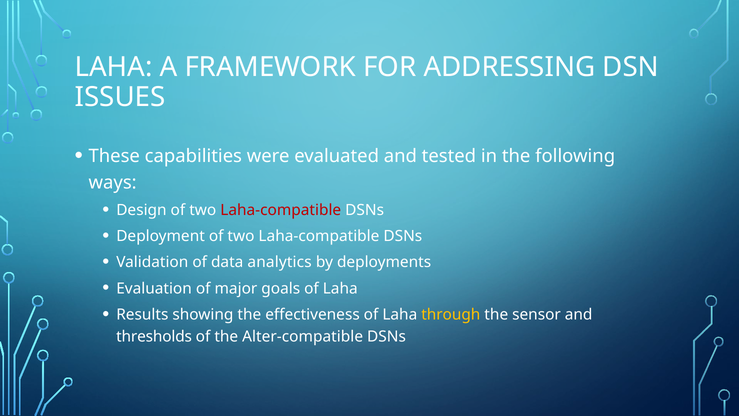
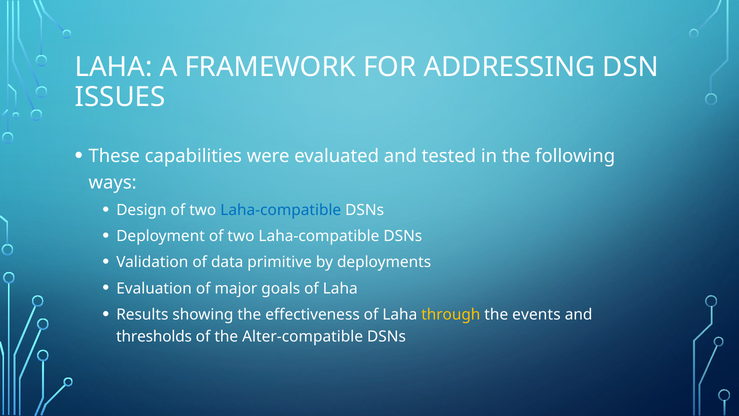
Laha-compatible at (281, 210) colour: red -> blue
analytics: analytics -> primitive
sensor: sensor -> events
